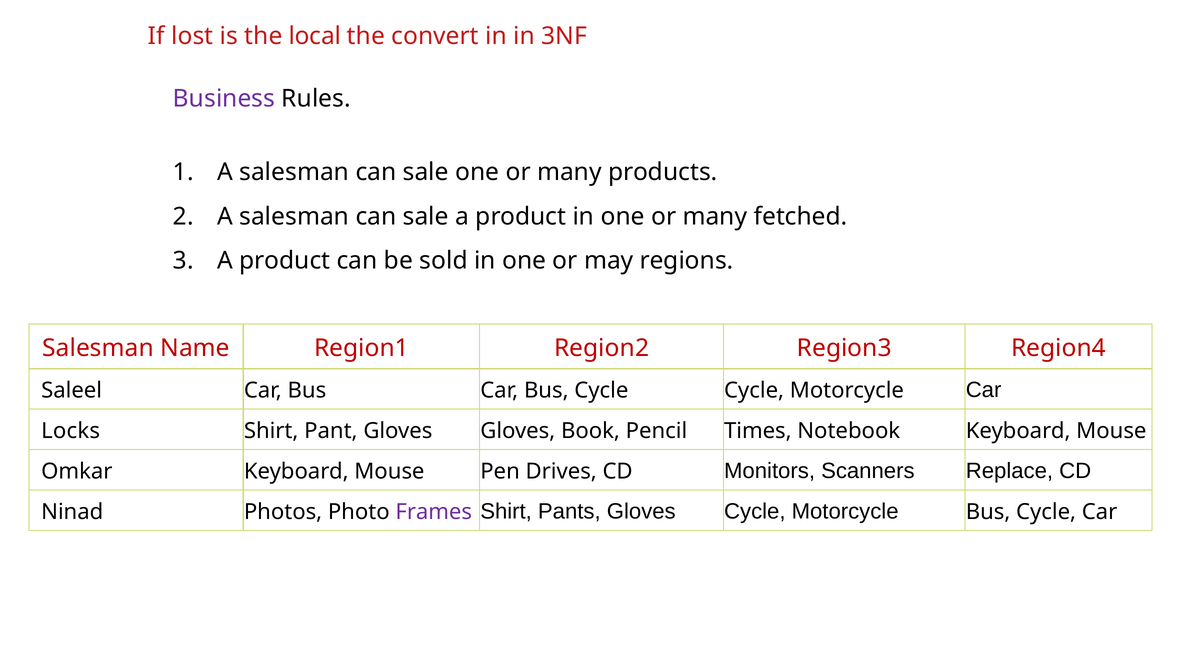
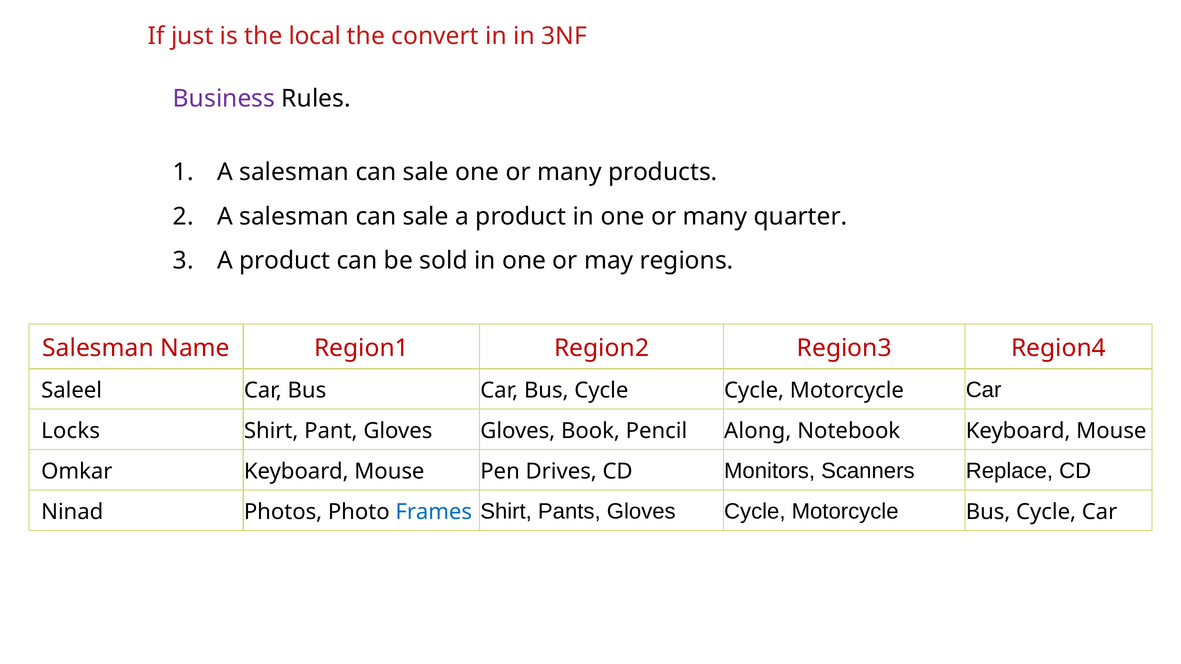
lost: lost -> just
fetched: fetched -> quarter
Times: Times -> Along
Frames colour: purple -> blue
